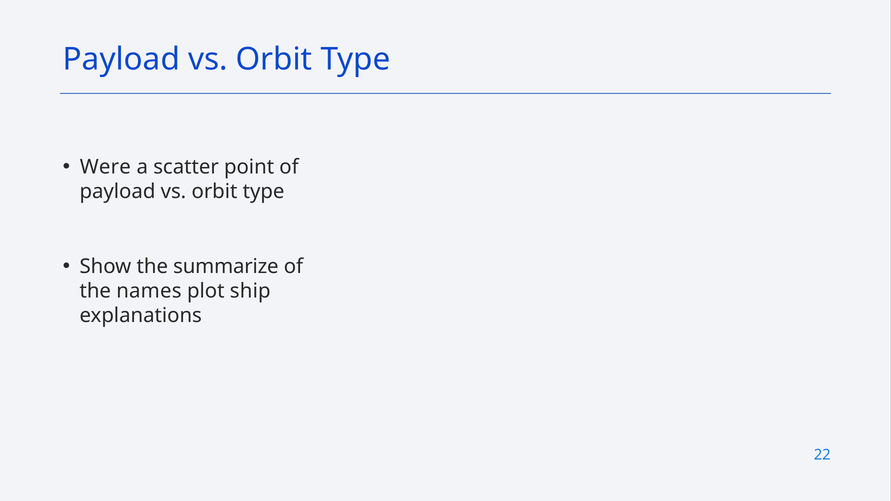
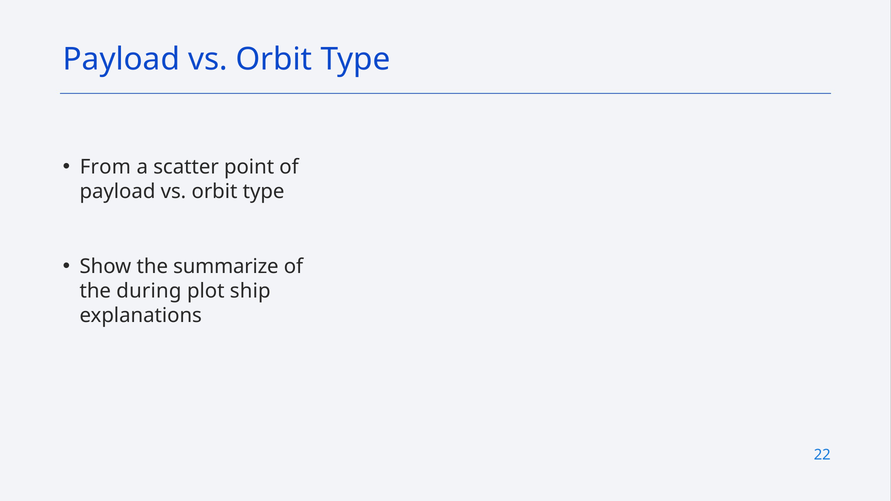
Were: Were -> From
names: names -> during
